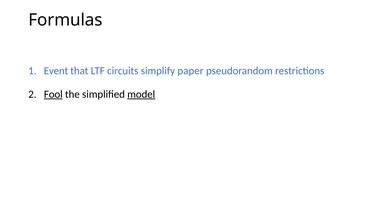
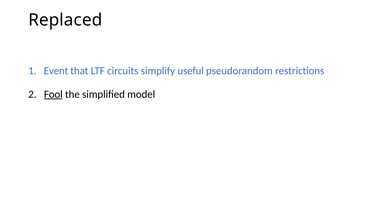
Formulas: Formulas -> Replaced
paper: paper -> useful
model underline: present -> none
